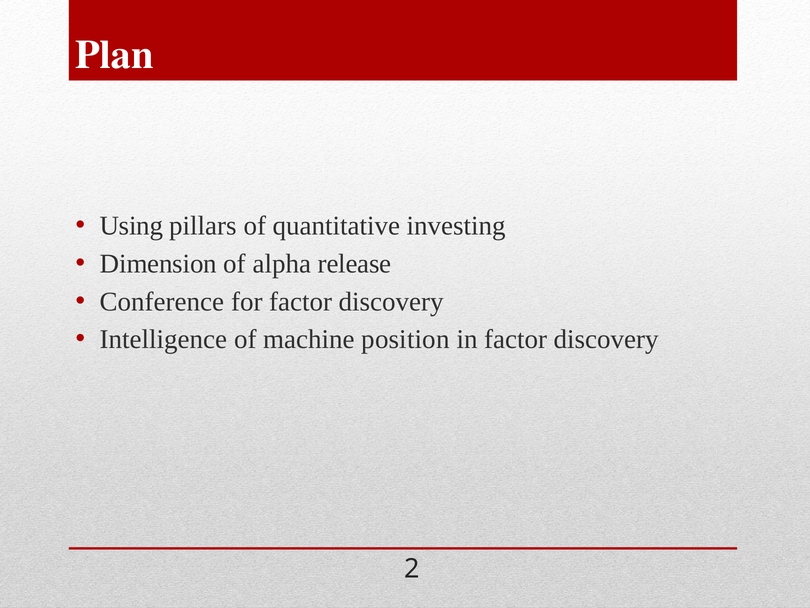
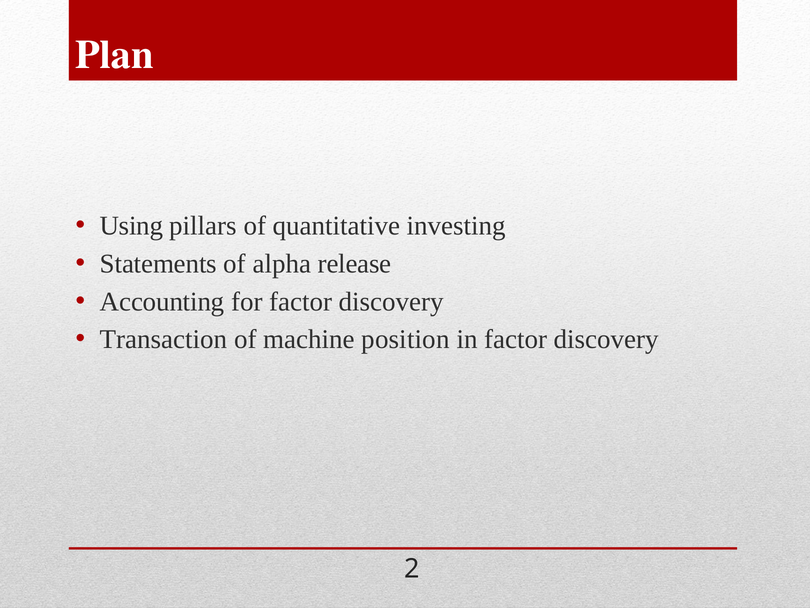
Dimension: Dimension -> Statements
Conference: Conference -> Accounting
Intelligence: Intelligence -> Transaction
